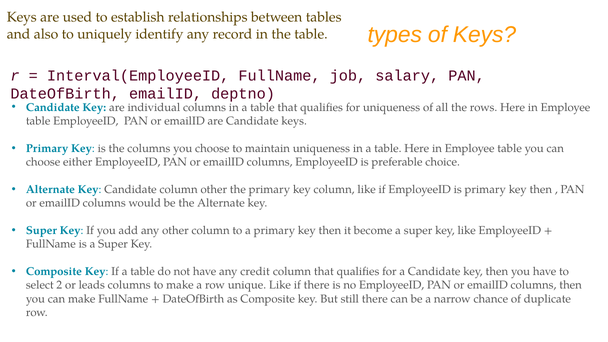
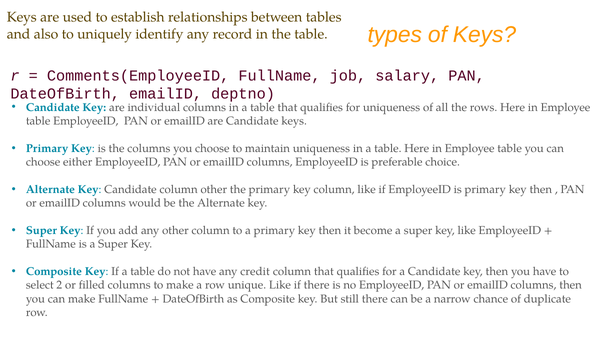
Interval(EmployeeID: Interval(EmployeeID -> Comments(EmployeeID
leads: leads -> filled
